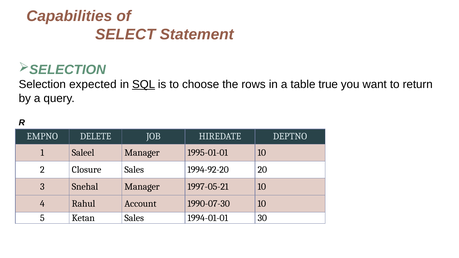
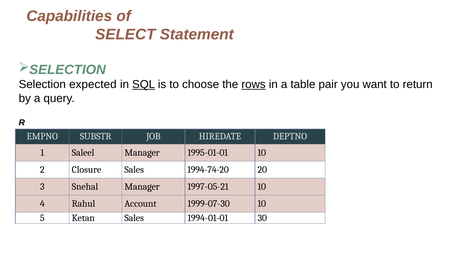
rows underline: none -> present
true: true -> pair
DELETE: DELETE -> SUBSTR
1994-92-20: 1994-92-20 -> 1994-74-20
1990-07-30: 1990-07-30 -> 1999-07-30
